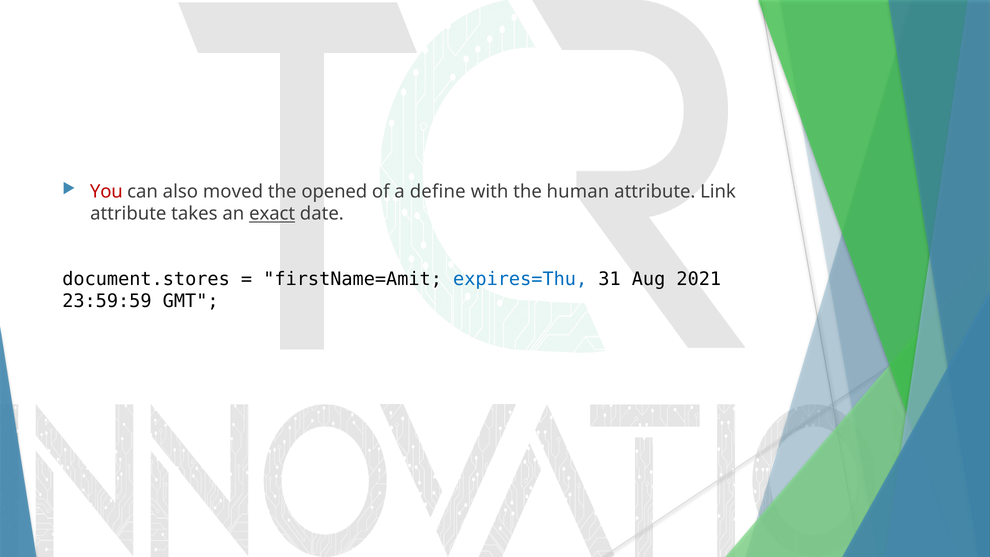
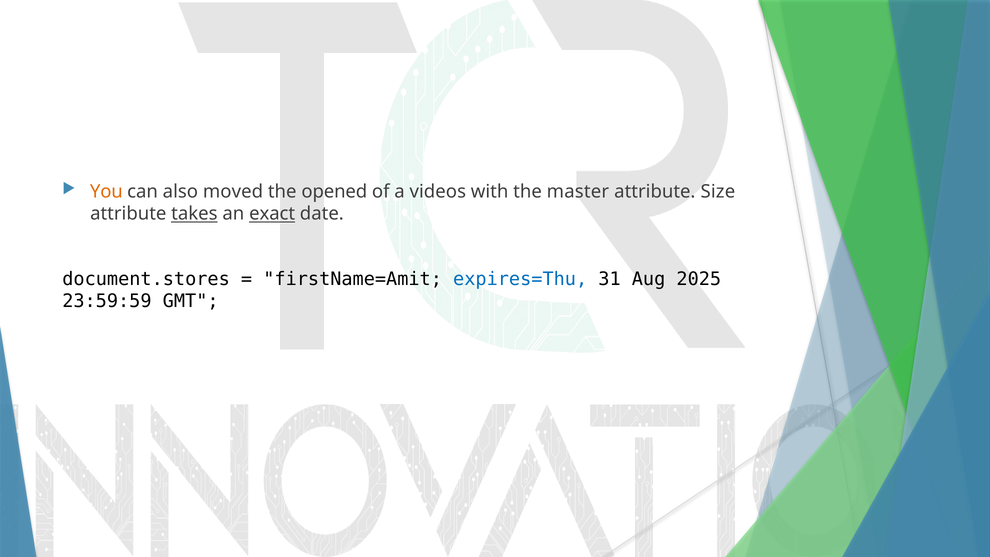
You colour: red -> orange
define: define -> videos
human: human -> master
Link: Link -> Size
takes underline: none -> present
2021: 2021 -> 2025
